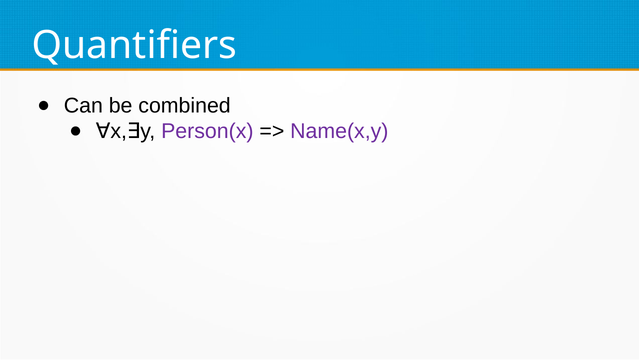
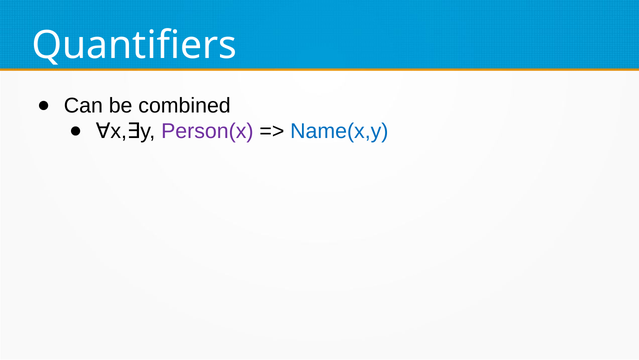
Name(x,y colour: purple -> blue
